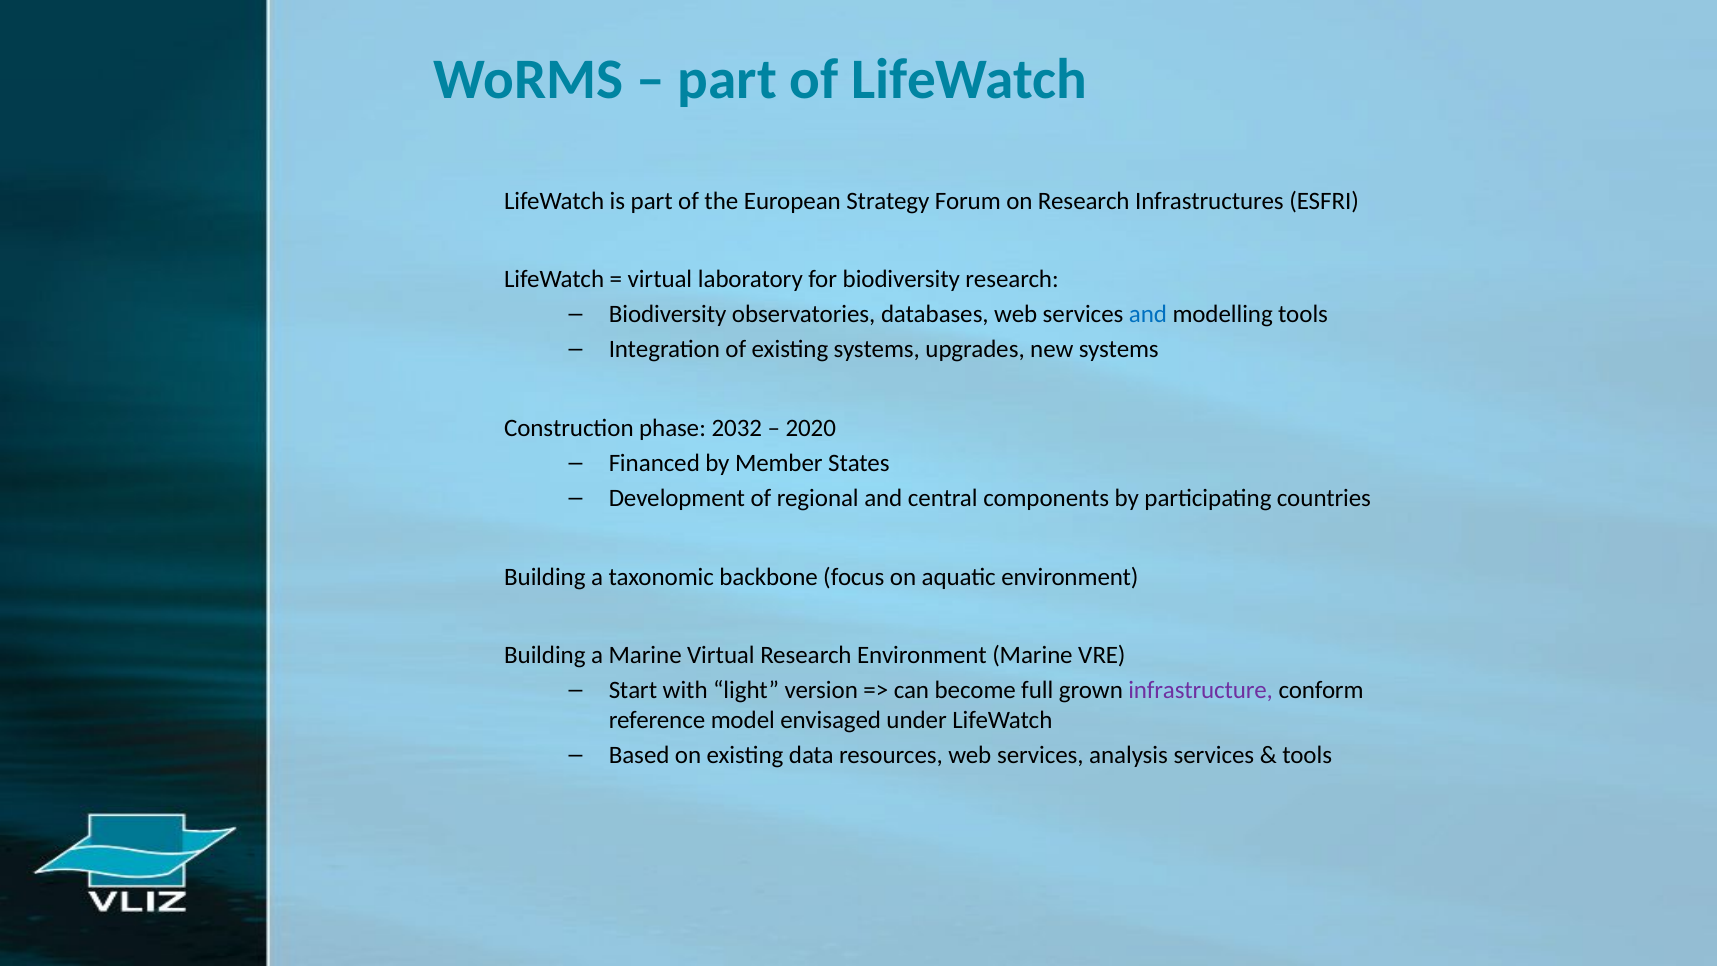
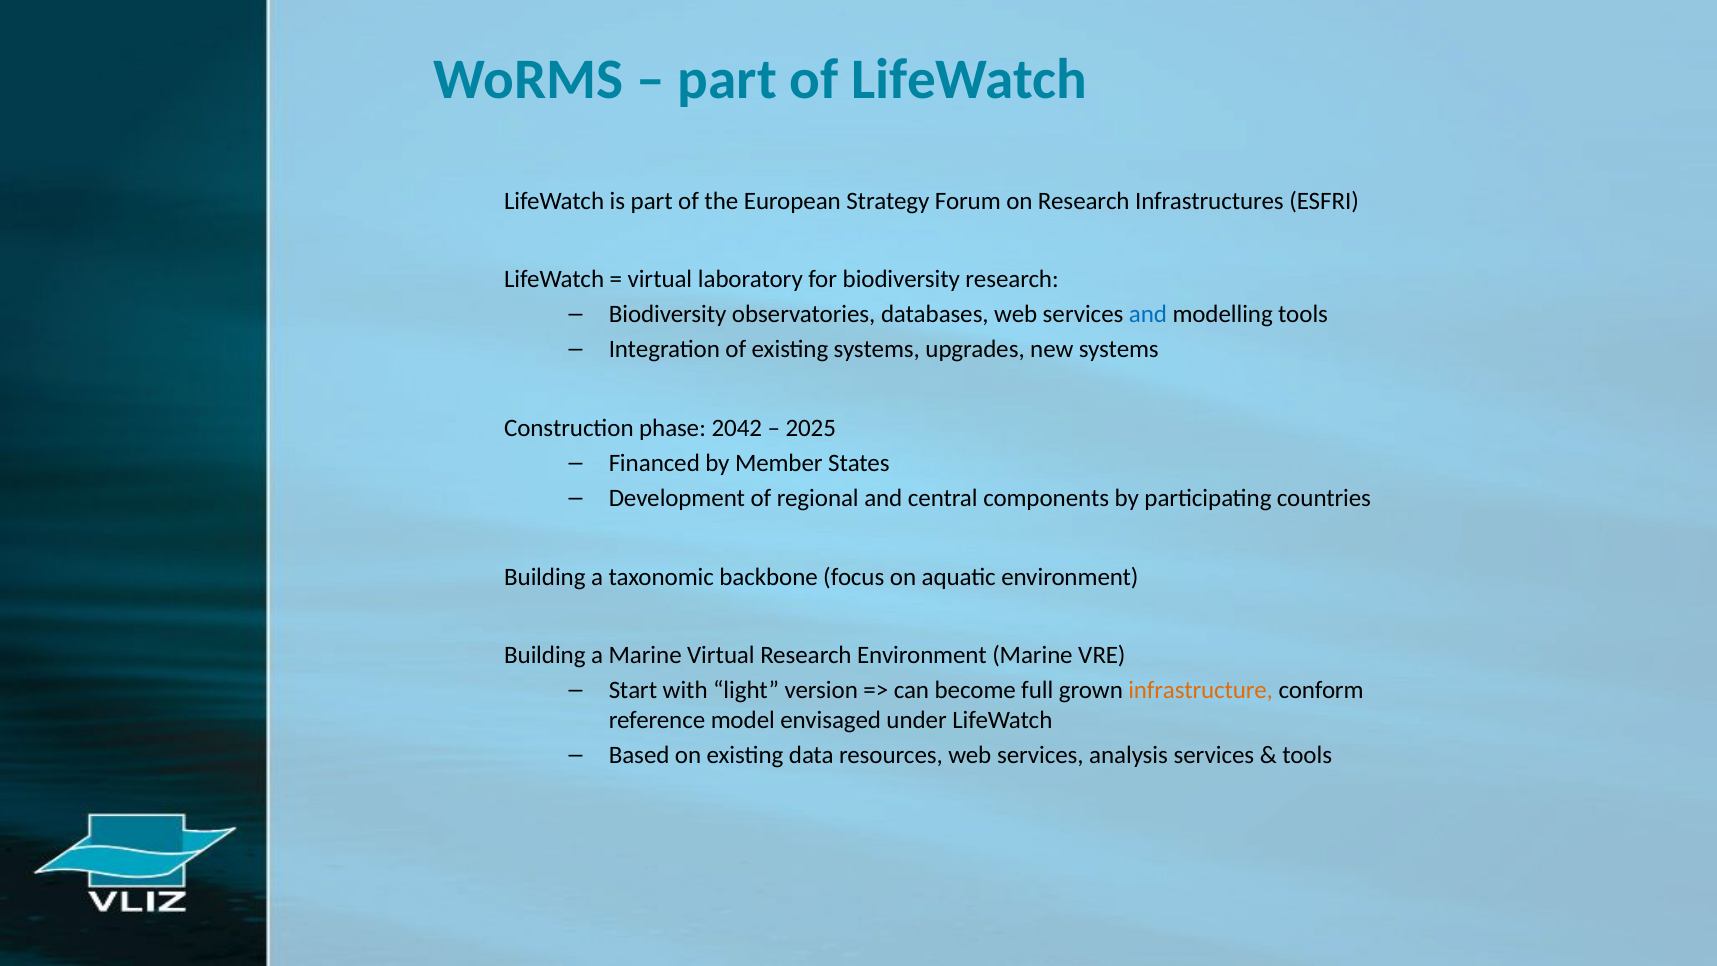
2032: 2032 -> 2042
2020: 2020 -> 2025
infrastructure colour: purple -> orange
